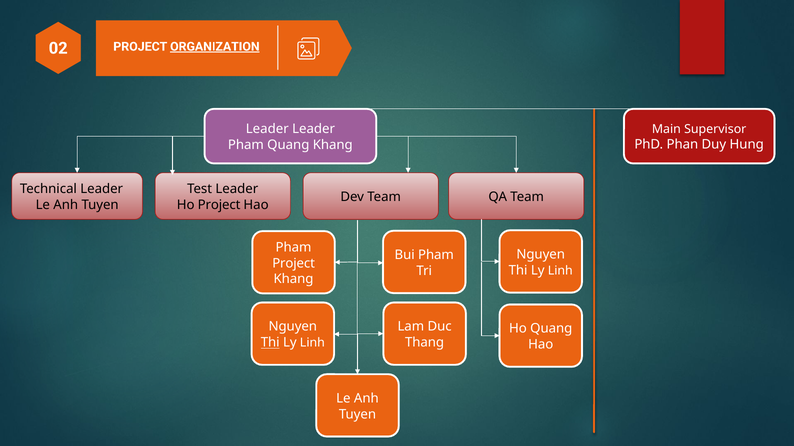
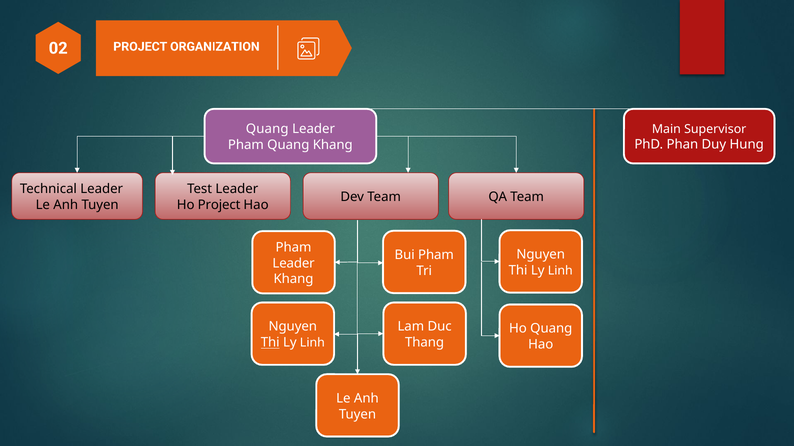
ORGANIZATION underline: present -> none
Leader at (267, 129): Leader -> Quang
Project at (294, 264): Project -> Leader
